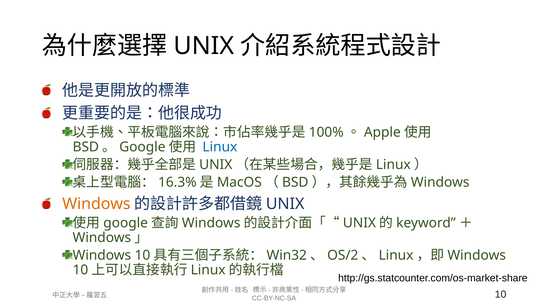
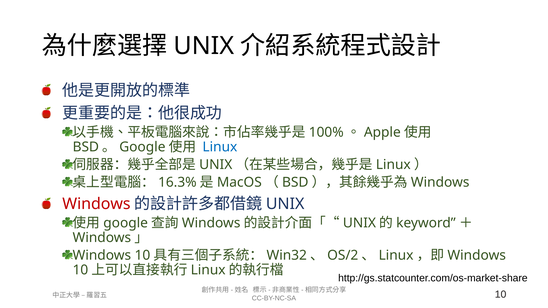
Windows at (96, 204) colour: orange -> red
